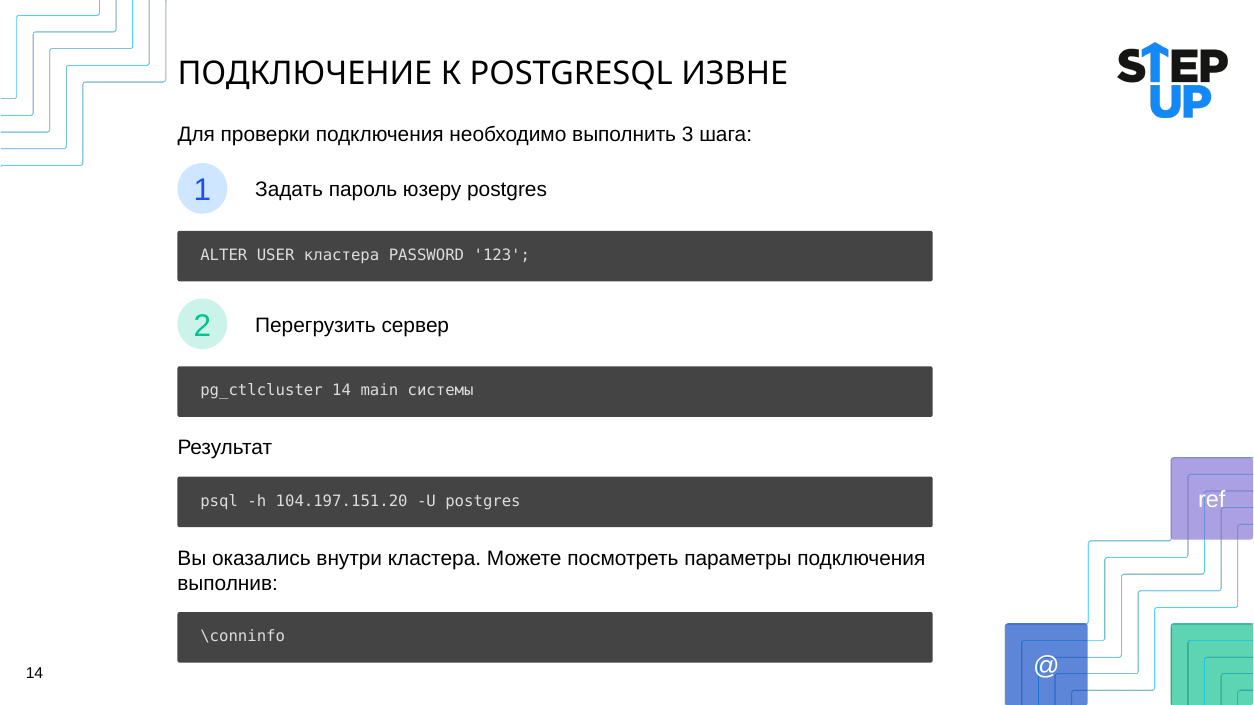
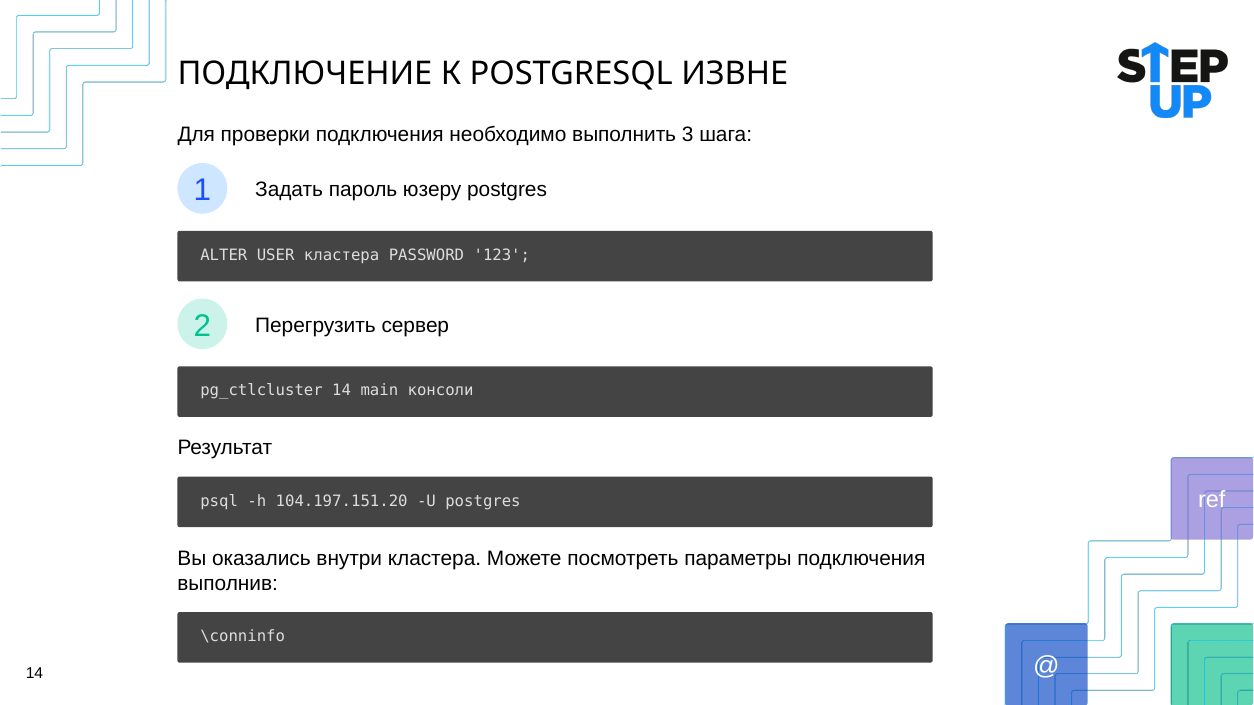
системы: системы -> консоли
